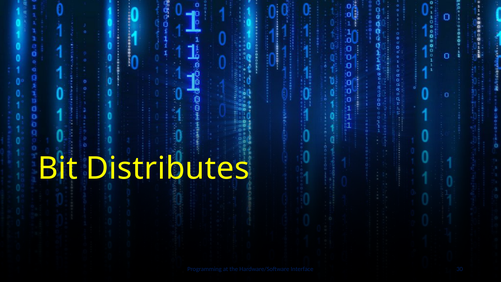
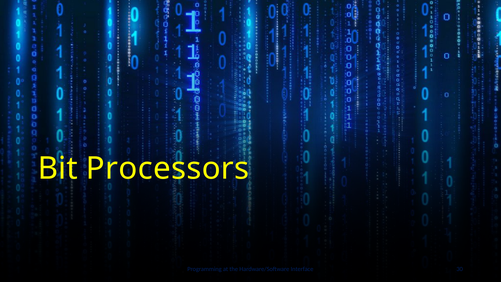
Distributes: Distributes -> Processors
